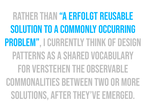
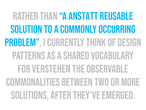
erfolgt: erfolgt -> anstatt
